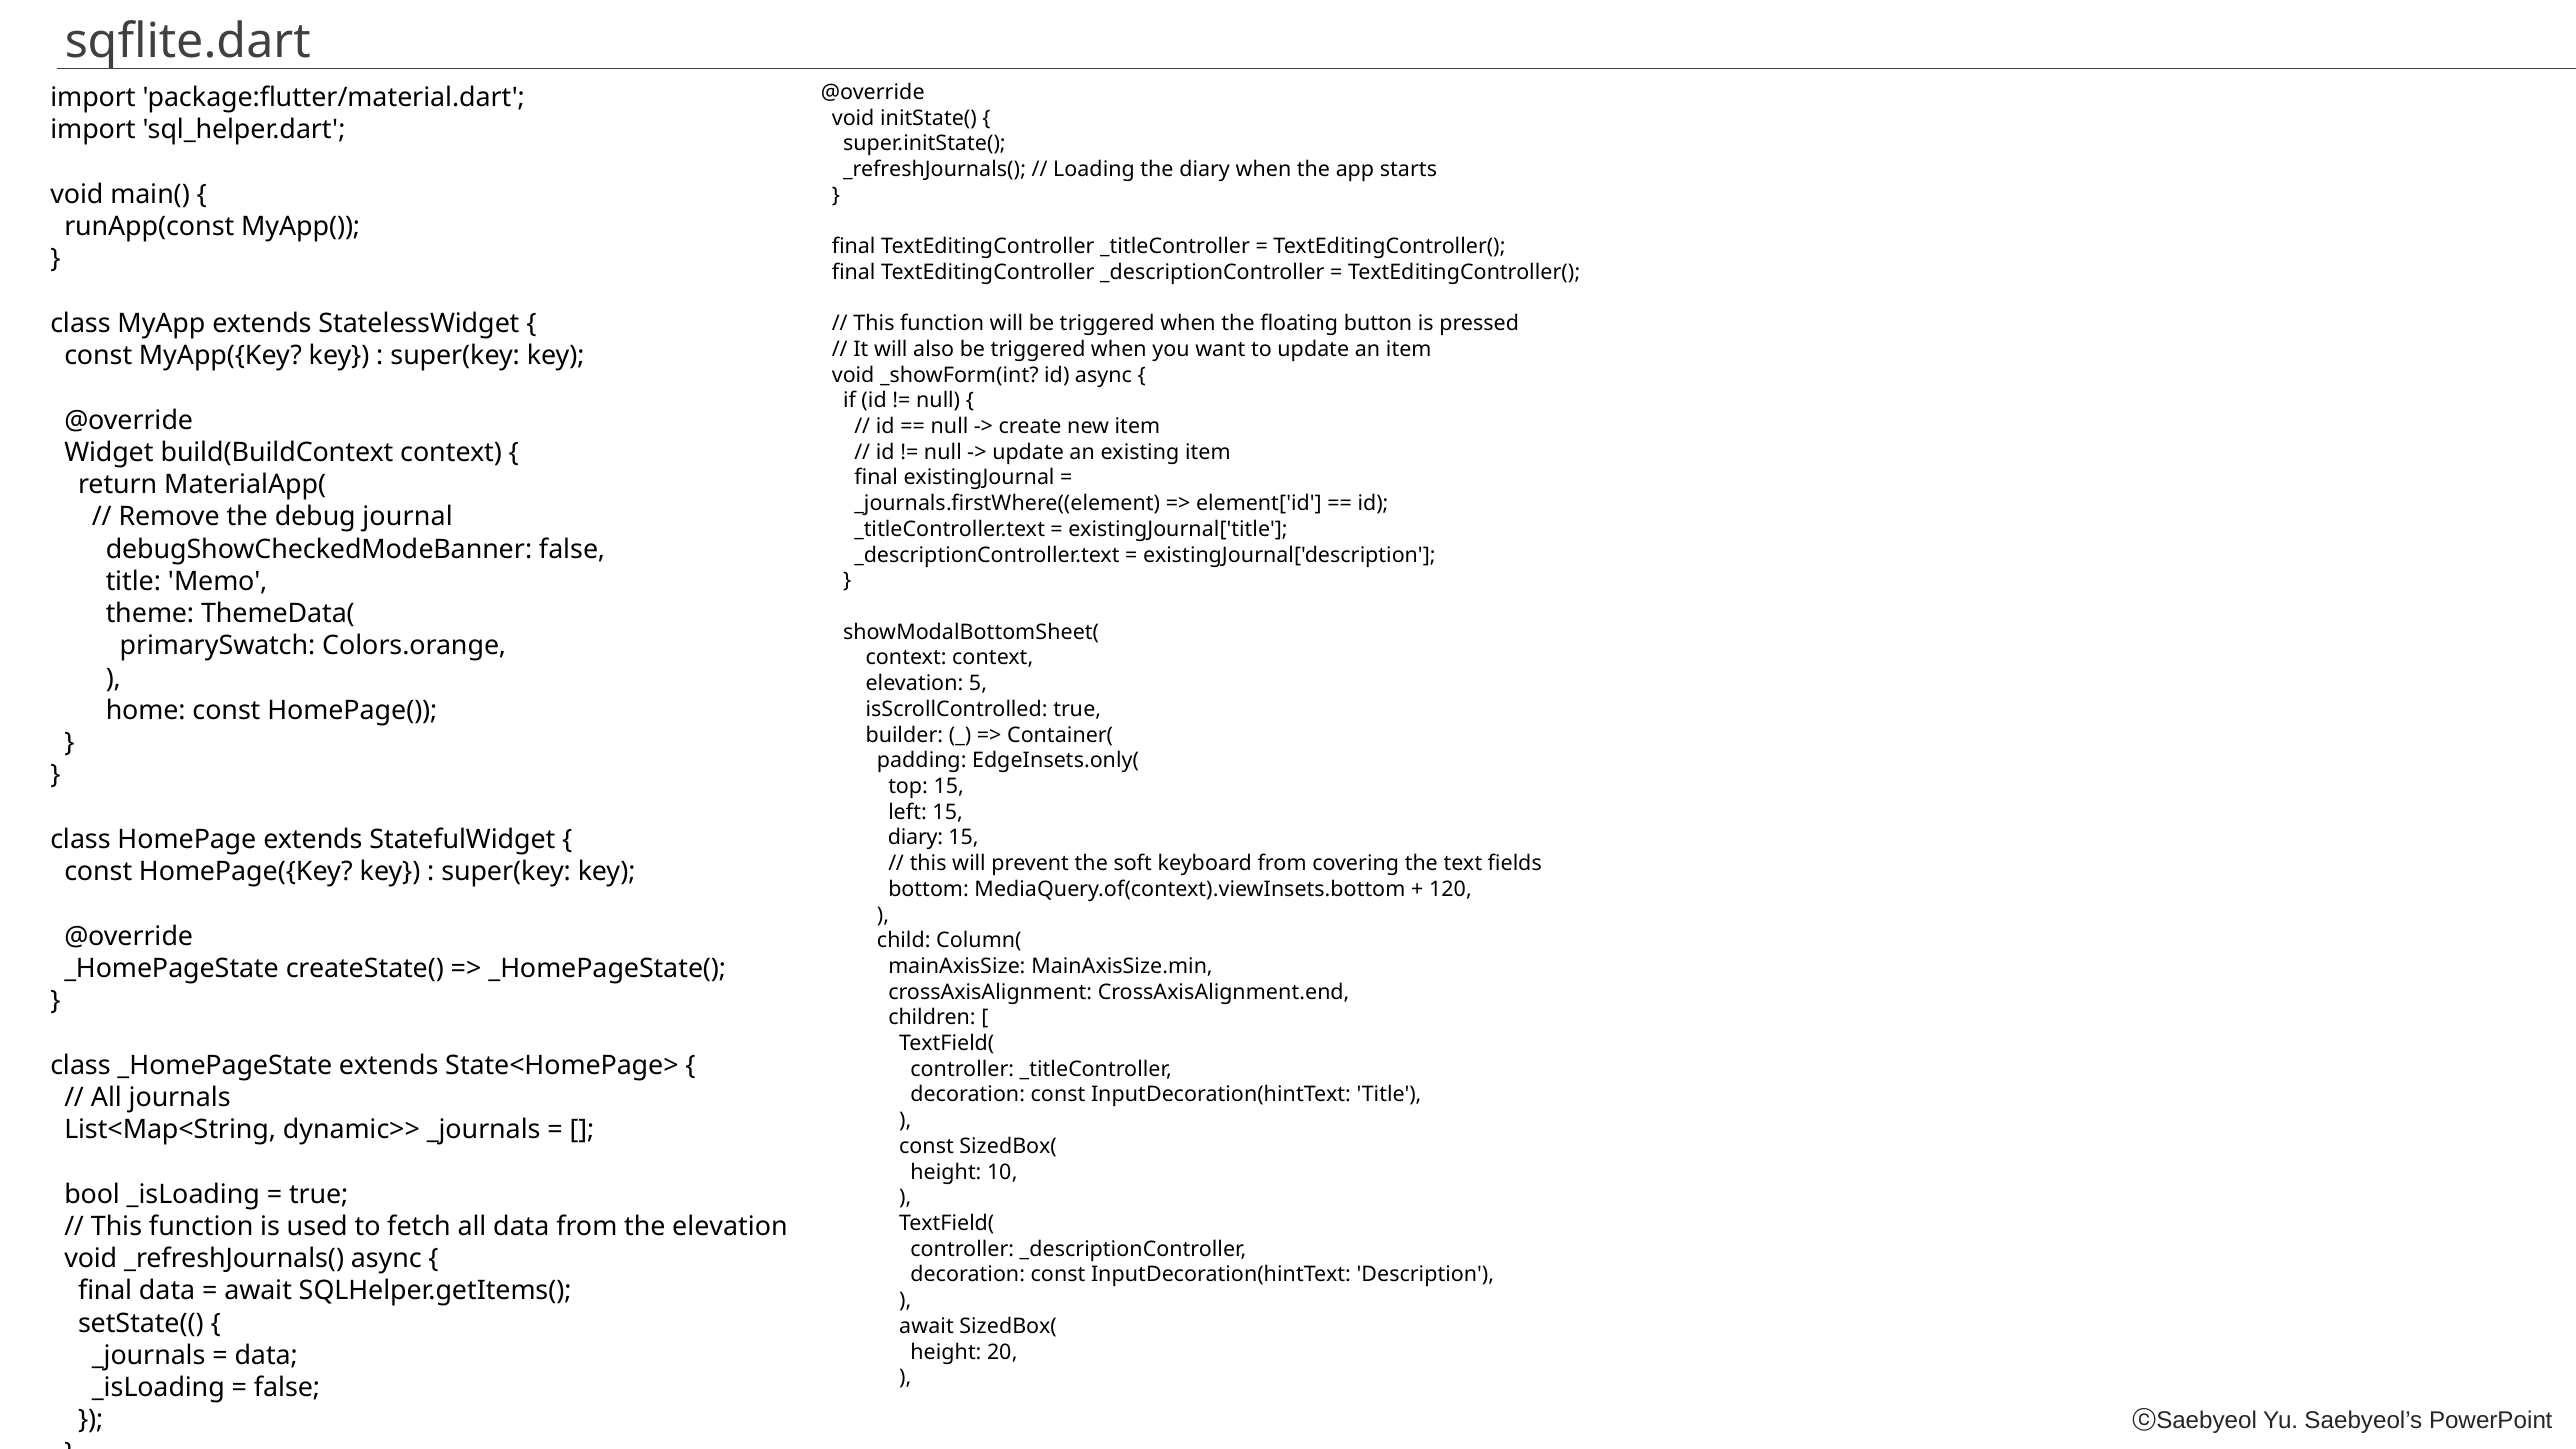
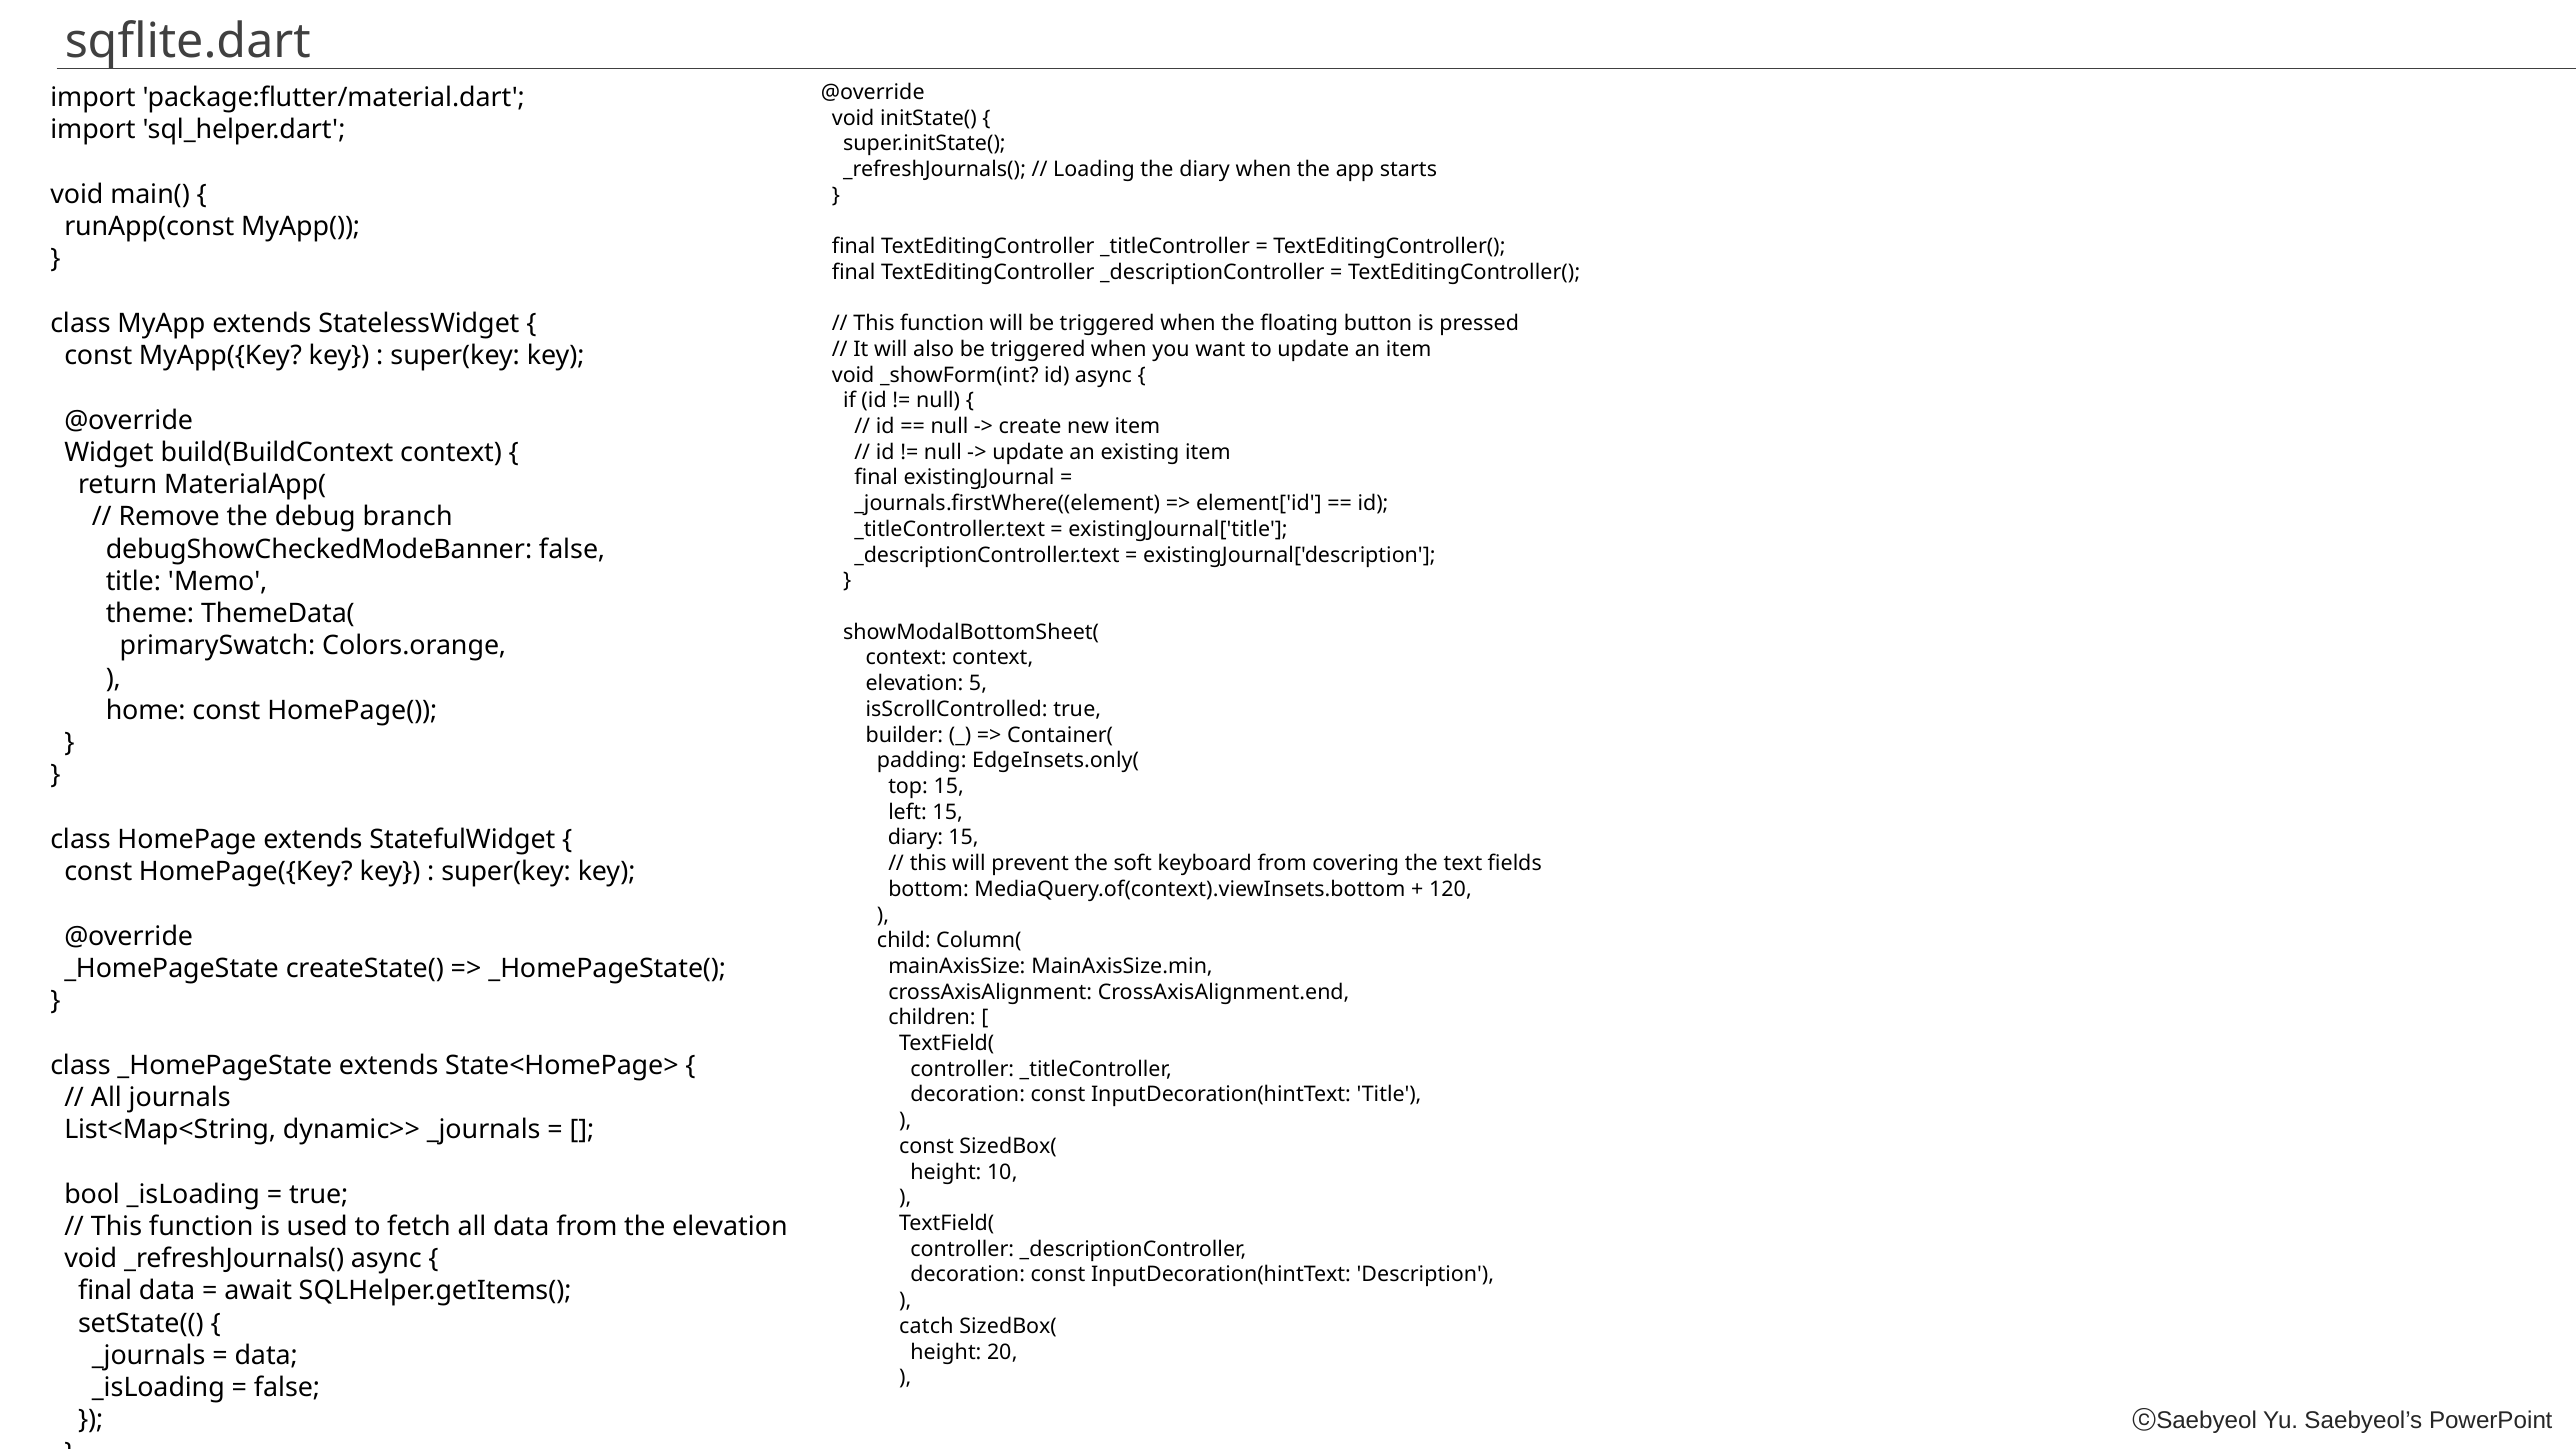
journal: journal -> branch
await at (926, 1326): await -> catch
